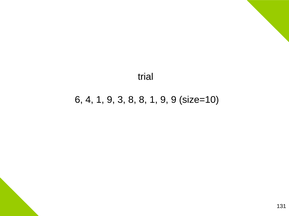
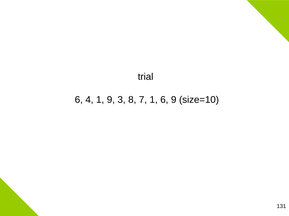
8 8: 8 -> 7
9 at (164, 100): 9 -> 6
